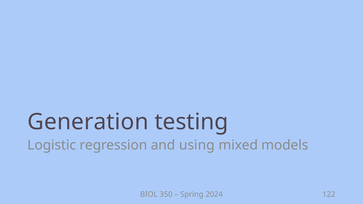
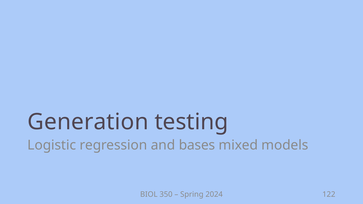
using: using -> bases
